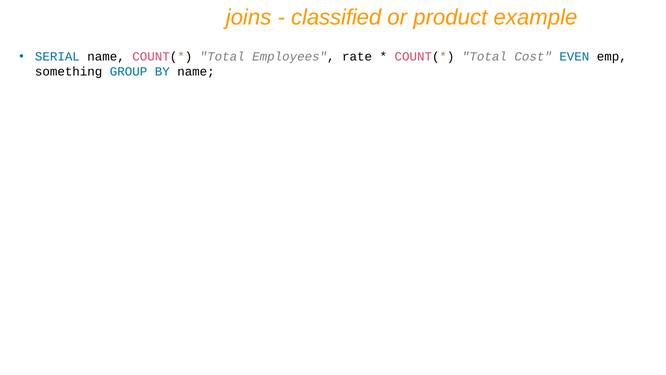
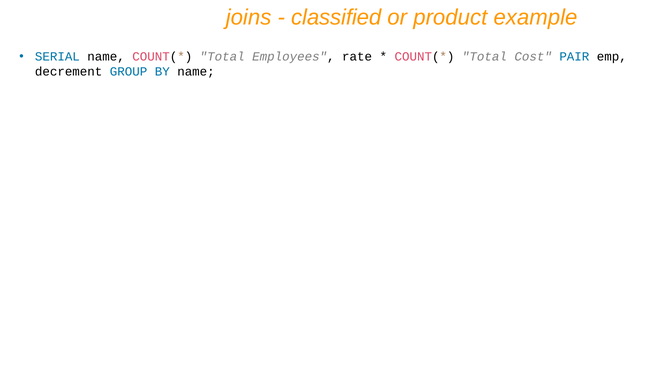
EVEN: EVEN -> PAIR
something: something -> decrement
